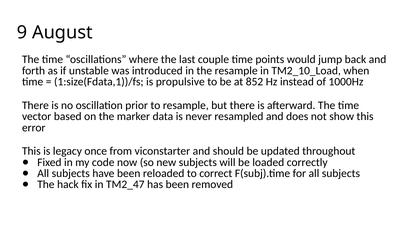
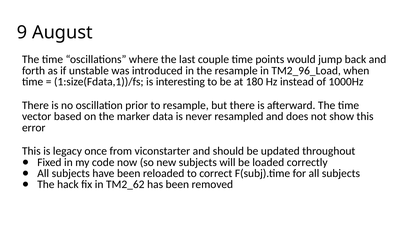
TM2_10_Load: TM2_10_Load -> TM2_96_Load
propulsive: propulsive -> interesting
852: 852 -> 180
TM2_47: TM2_47 -> TM2_62
